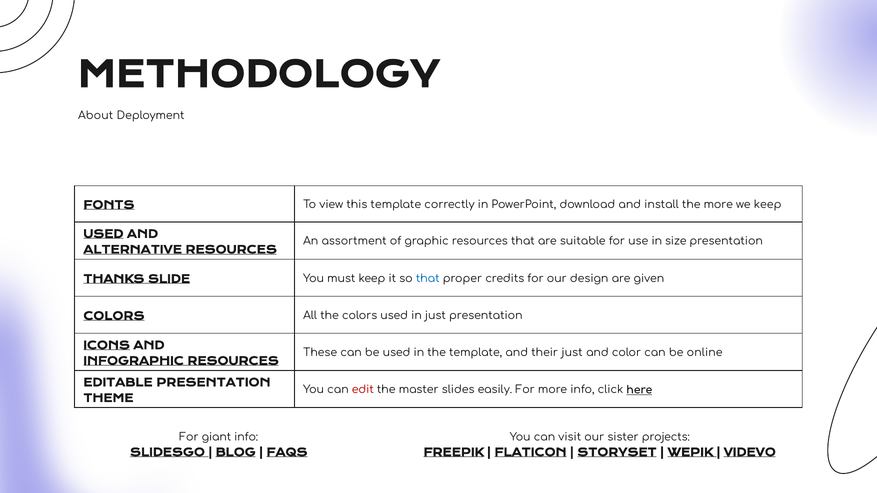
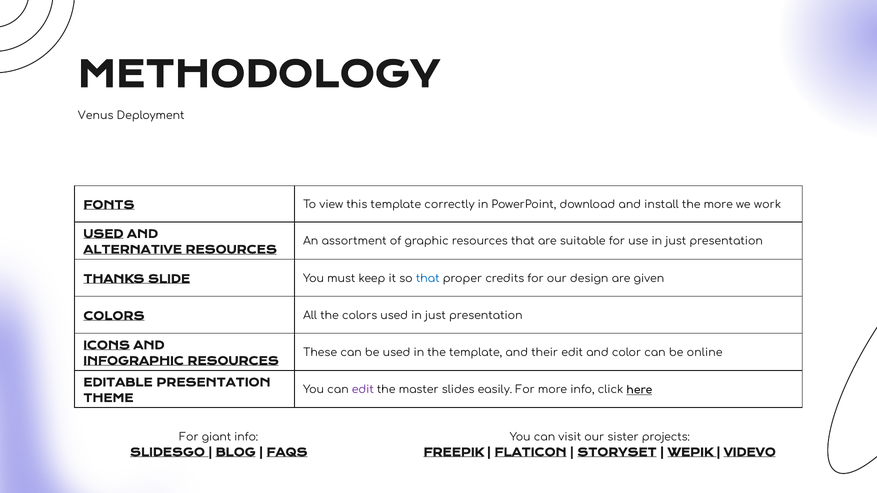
About: About -> Venus
we keep: keep -> work
use in size: size -> just
their just: just -> edit
edit at (363, 390) colour: red -> purple
